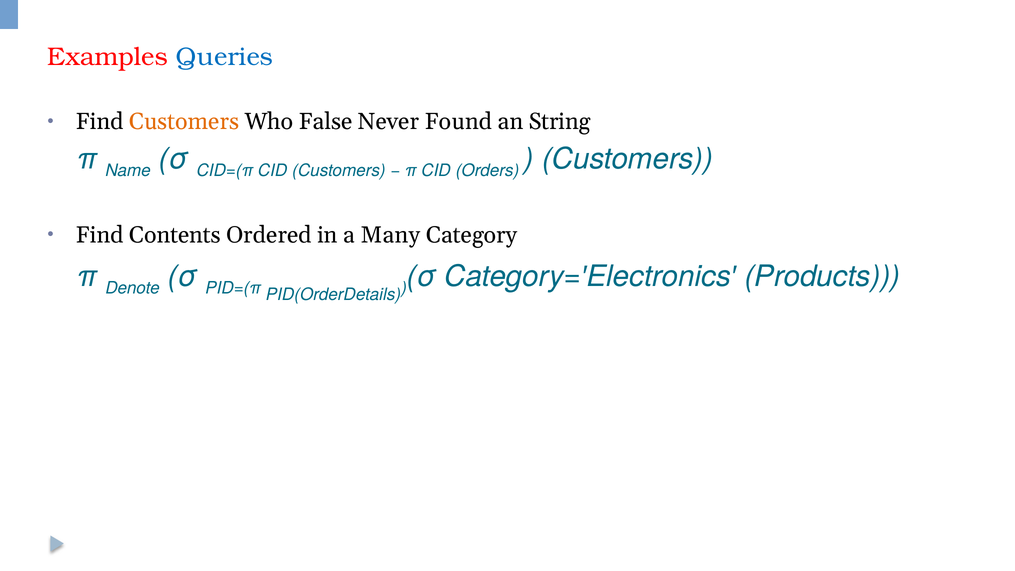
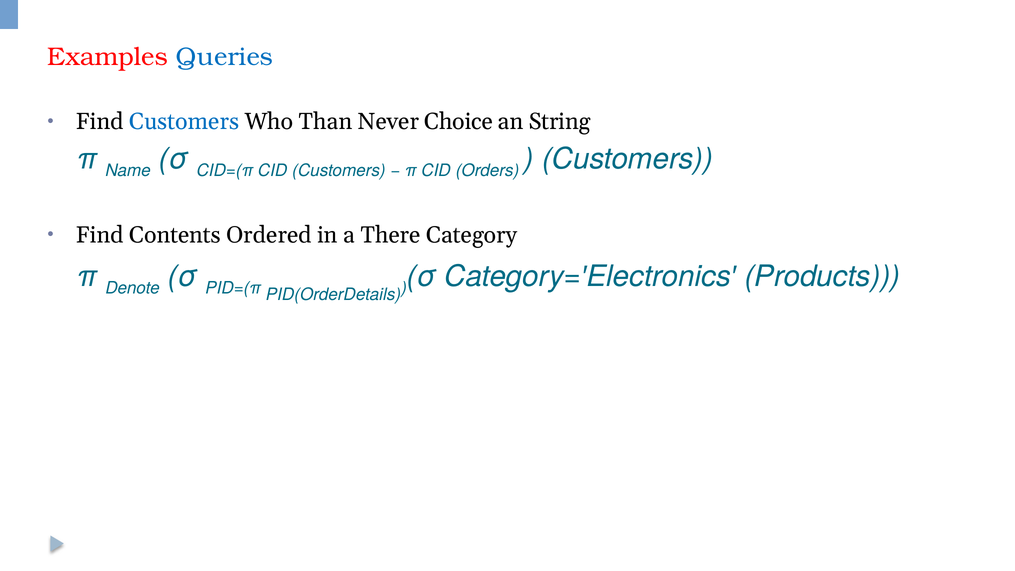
Customers at (184, 122) colour: orange -> blue
False: False -> Than
Found: Found -> Choice
Many: Many -> There
